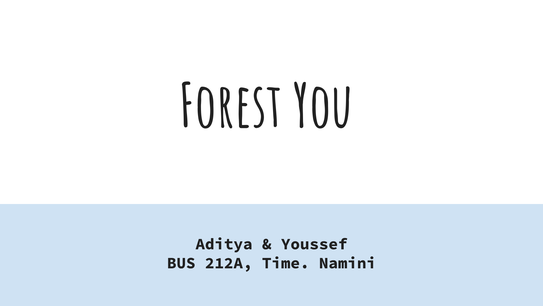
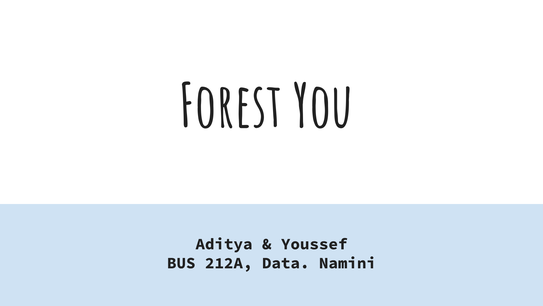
Time: Time -> Data
